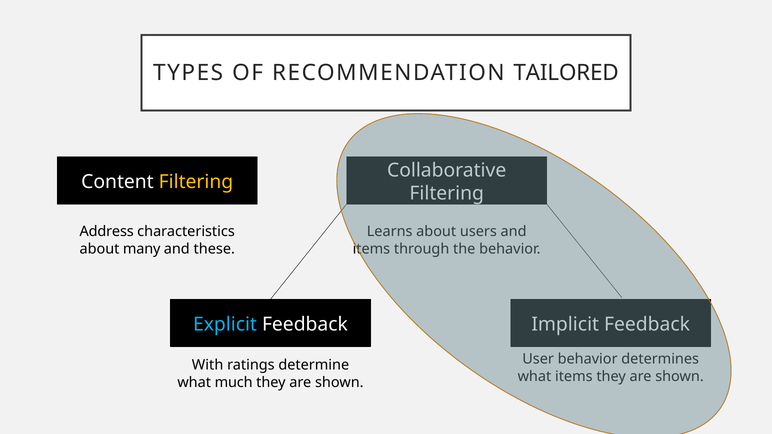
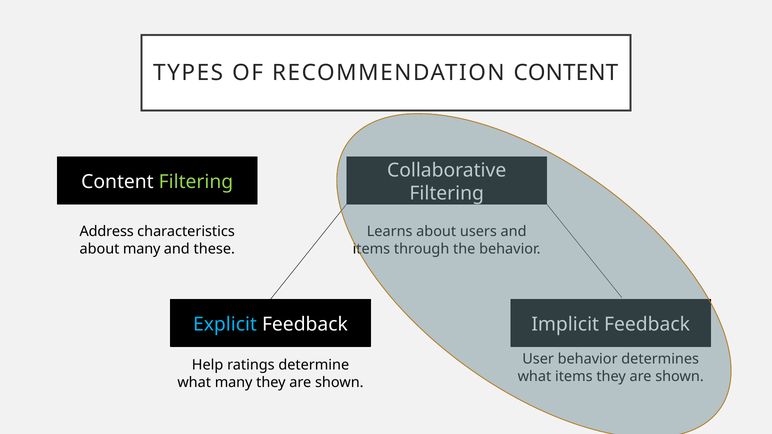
RECOMMENDATION TAILORED: TAILORED -> CONTENT
Filtering at (196, 182) colour: yellow -> light green
With: With -> Help
what much: much -> many
